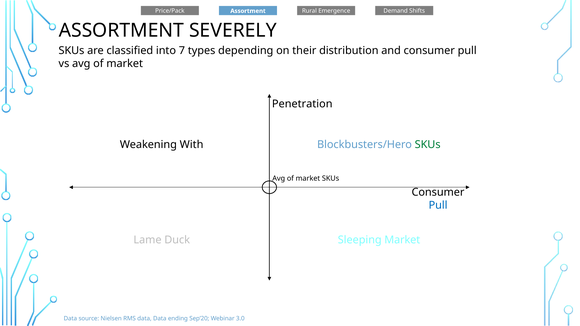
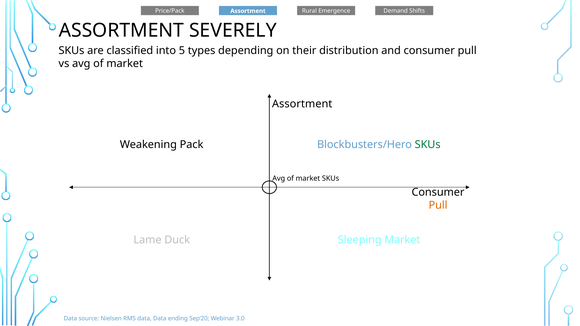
7: 7 -> 5
Penetration at (302, 104): Penetration -> Assortment
With: With -> Pack
Pull at (438, 205) colour: blue -> orange
